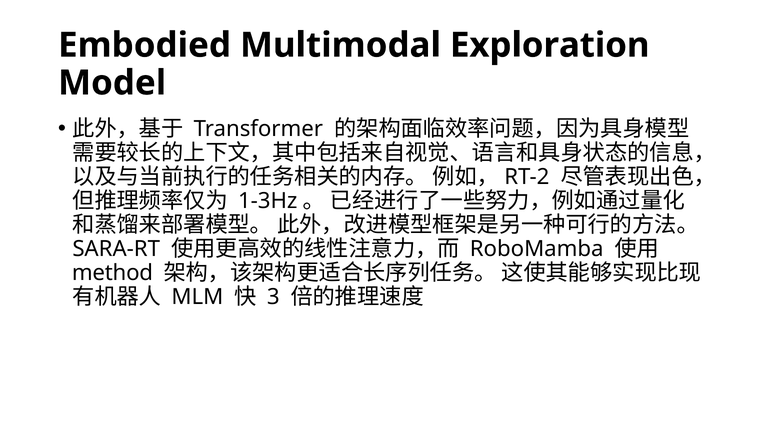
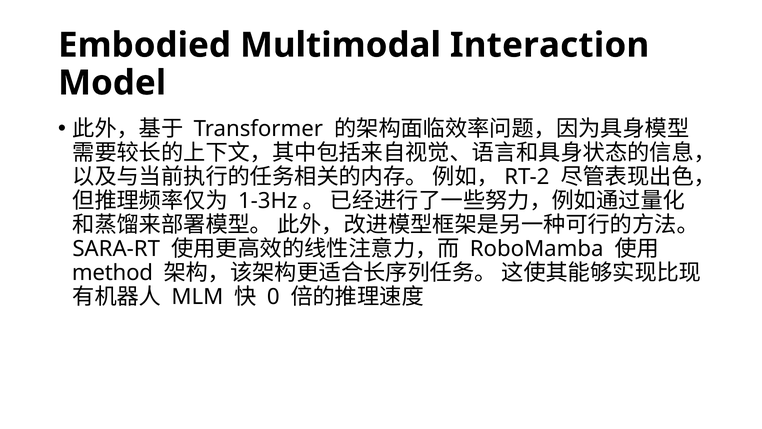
Exploration: Exploration -> Interaction
3: 3 -> 0
